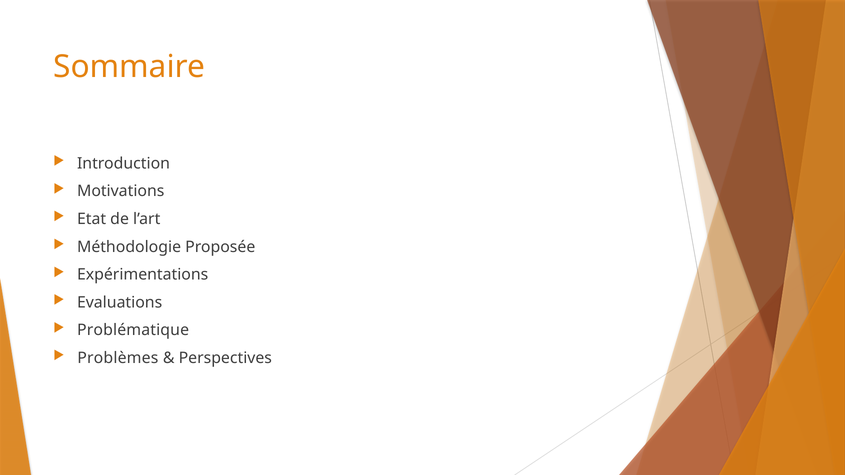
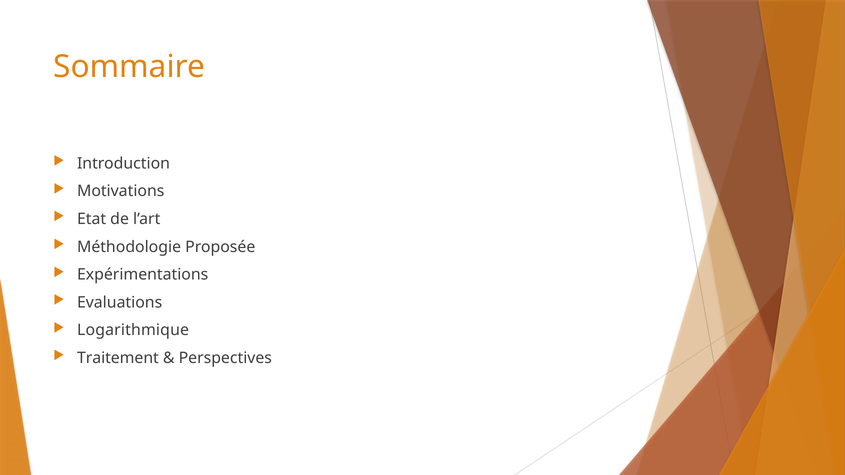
Problématique: Problématique -> Logarithmique
Problèmes: Problèmes -> Traitement
